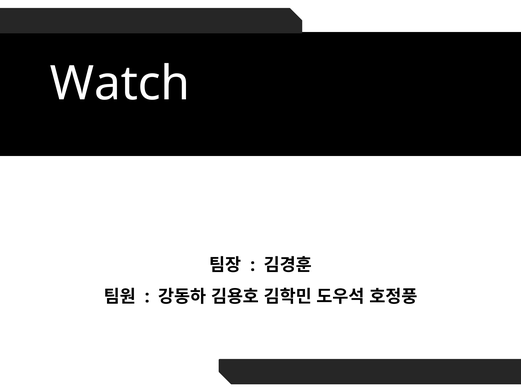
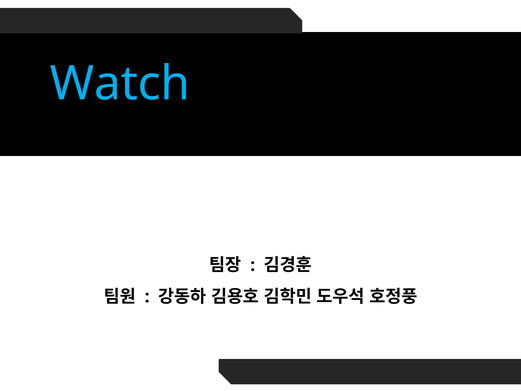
Watch colour: white -> light blue
